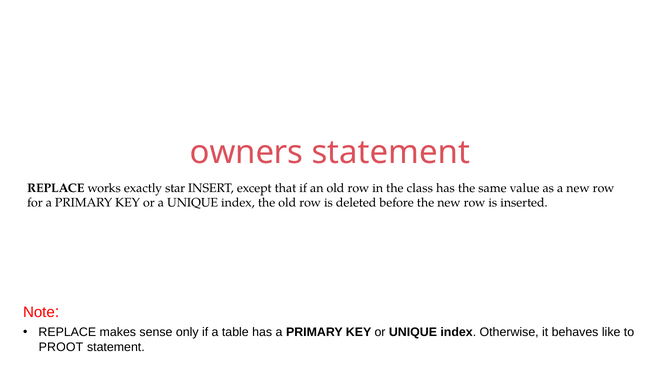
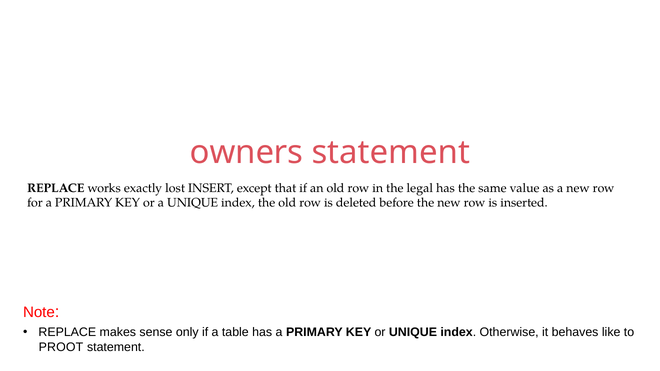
star: star -> lost
class: class -> legal
